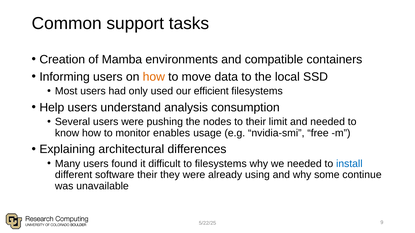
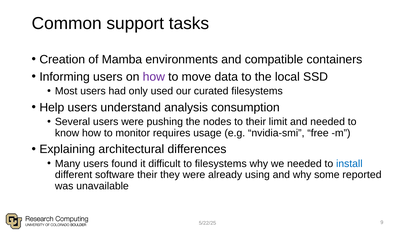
how at (154, 77) colour: orange -> purple
efficient: efficient -> curated
enables: enables -> requires
continue: continue -> reported
